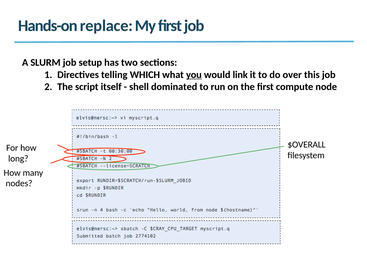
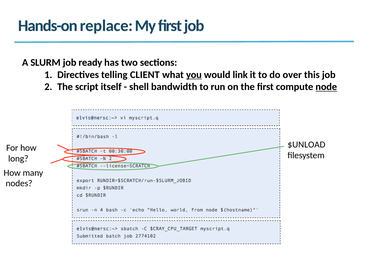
setup: setup -> ready
WHICH: WHICH -> CLIENT
dominated: dominated -> bandwidth
node underline: none -> present
$OVERALL: $OVERALL -> $UNLOAD
